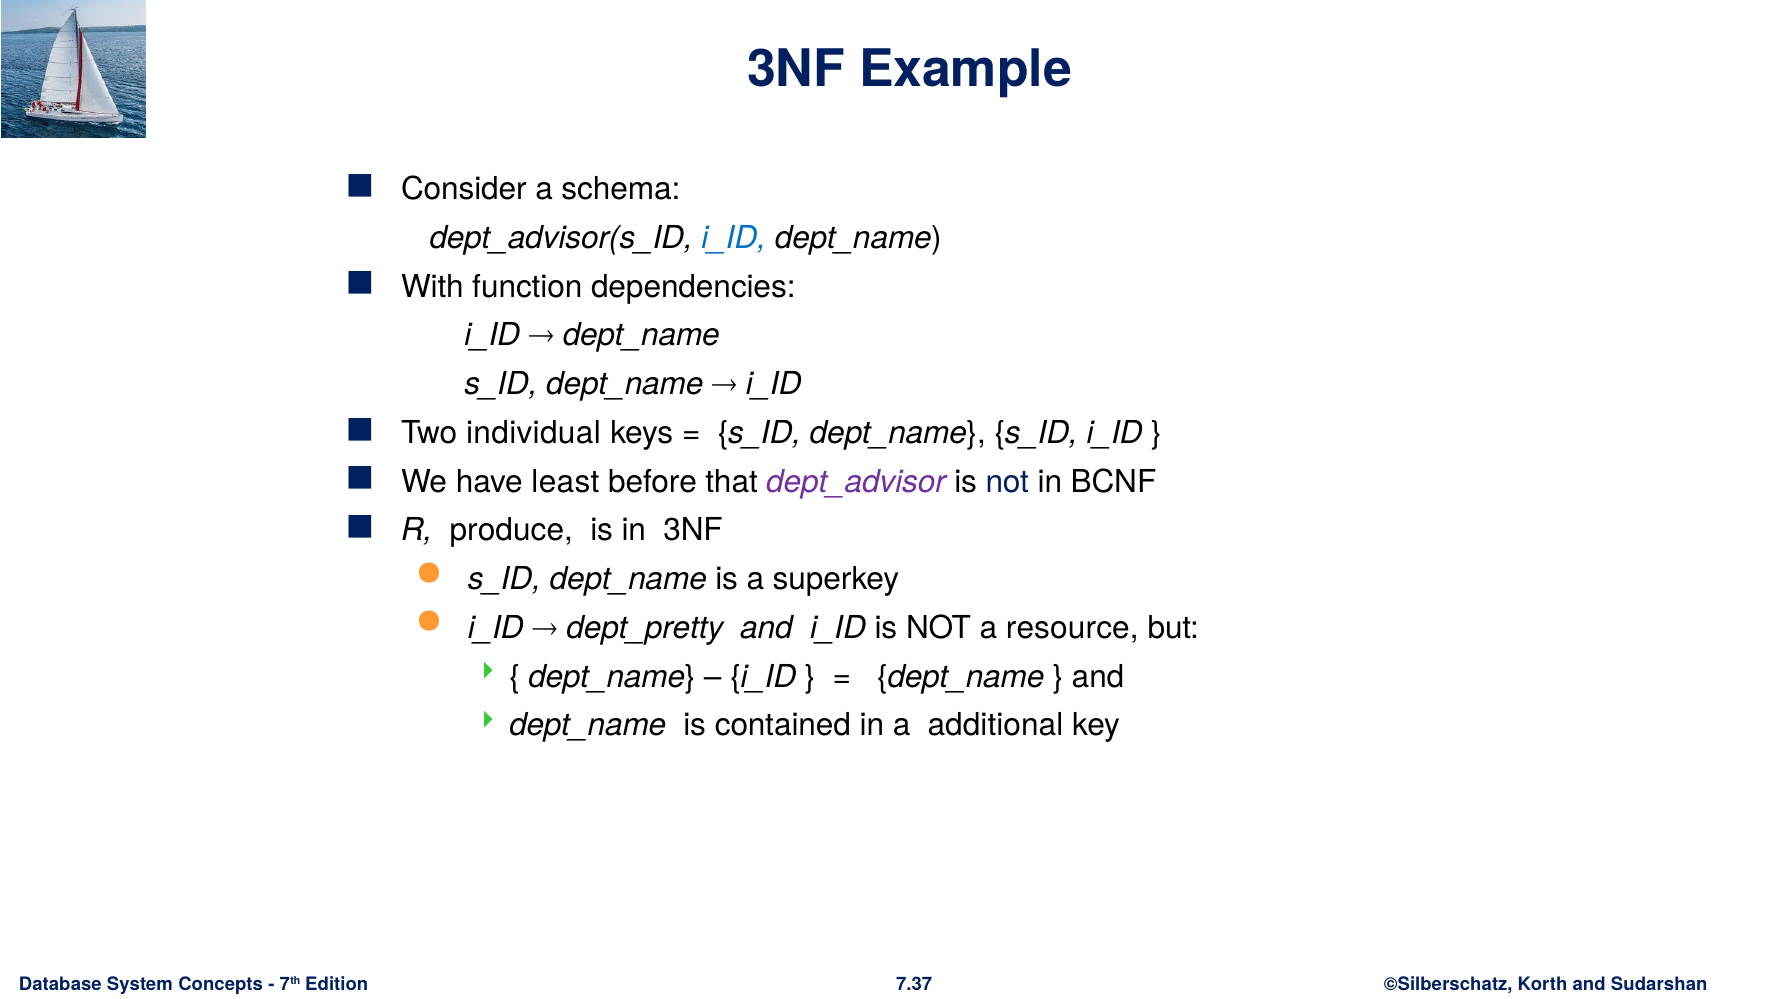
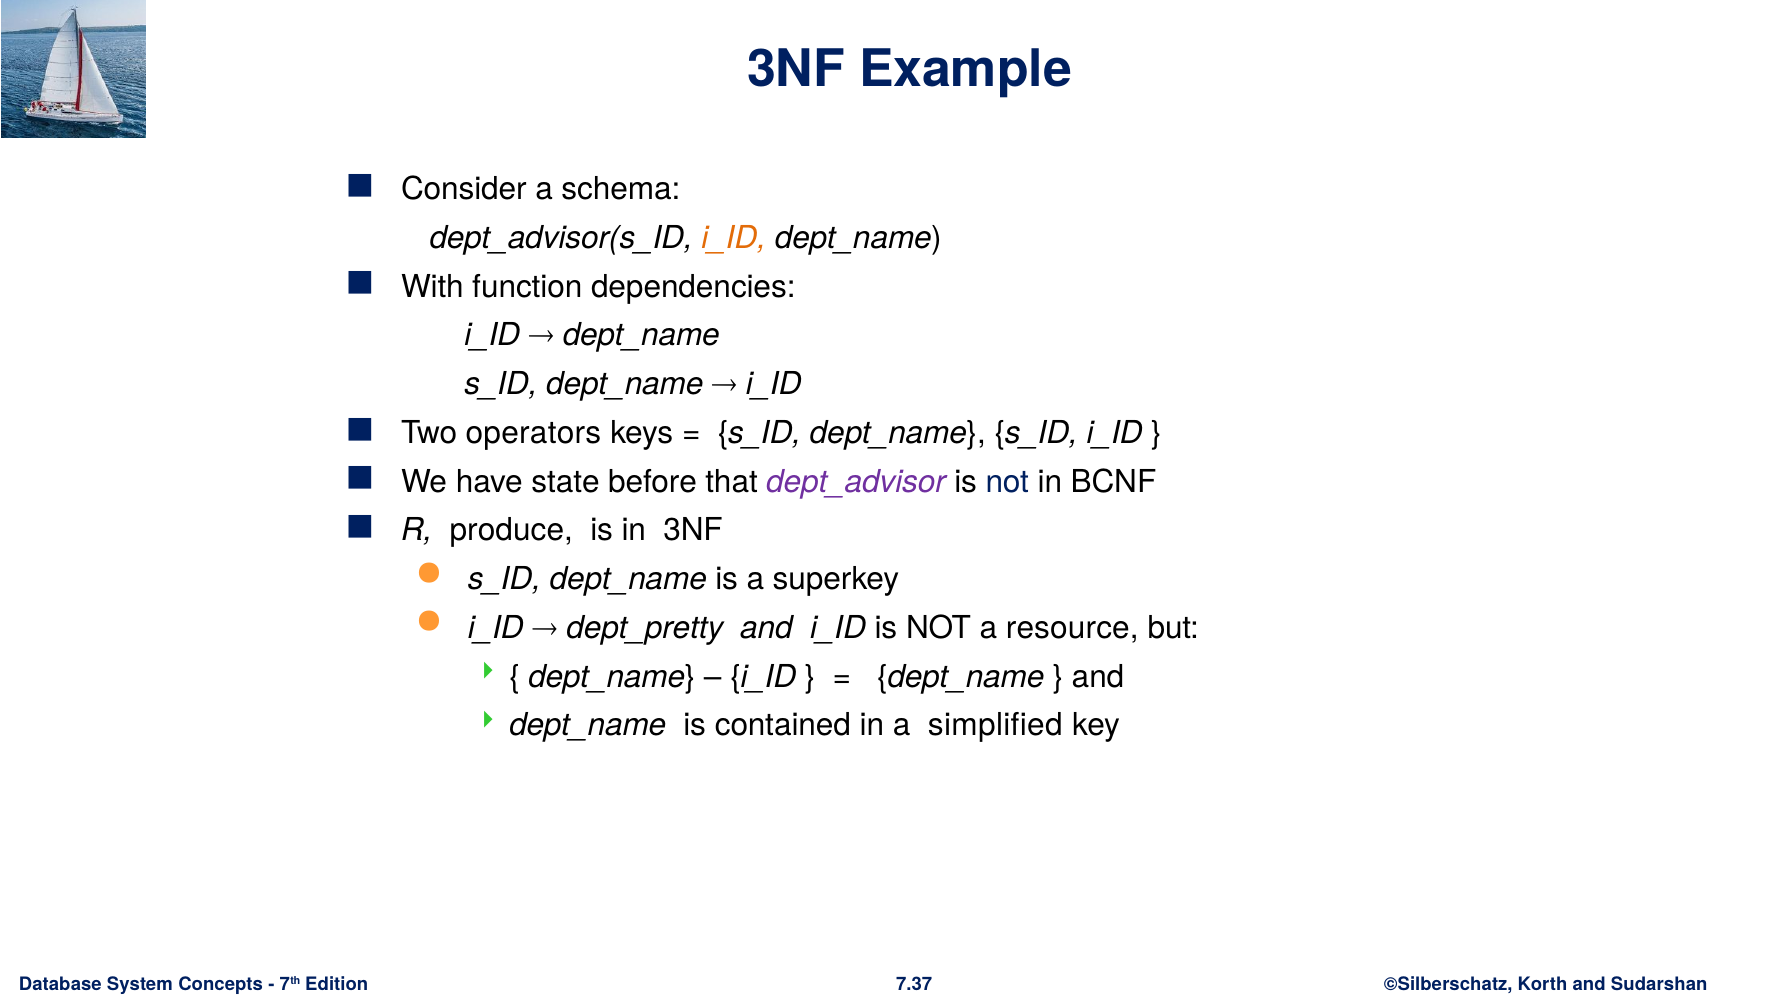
i_ID at (734, 238) colour: blue -> orange
individual: individual -> operators
least: least -> state
additional: additional -> simplified
